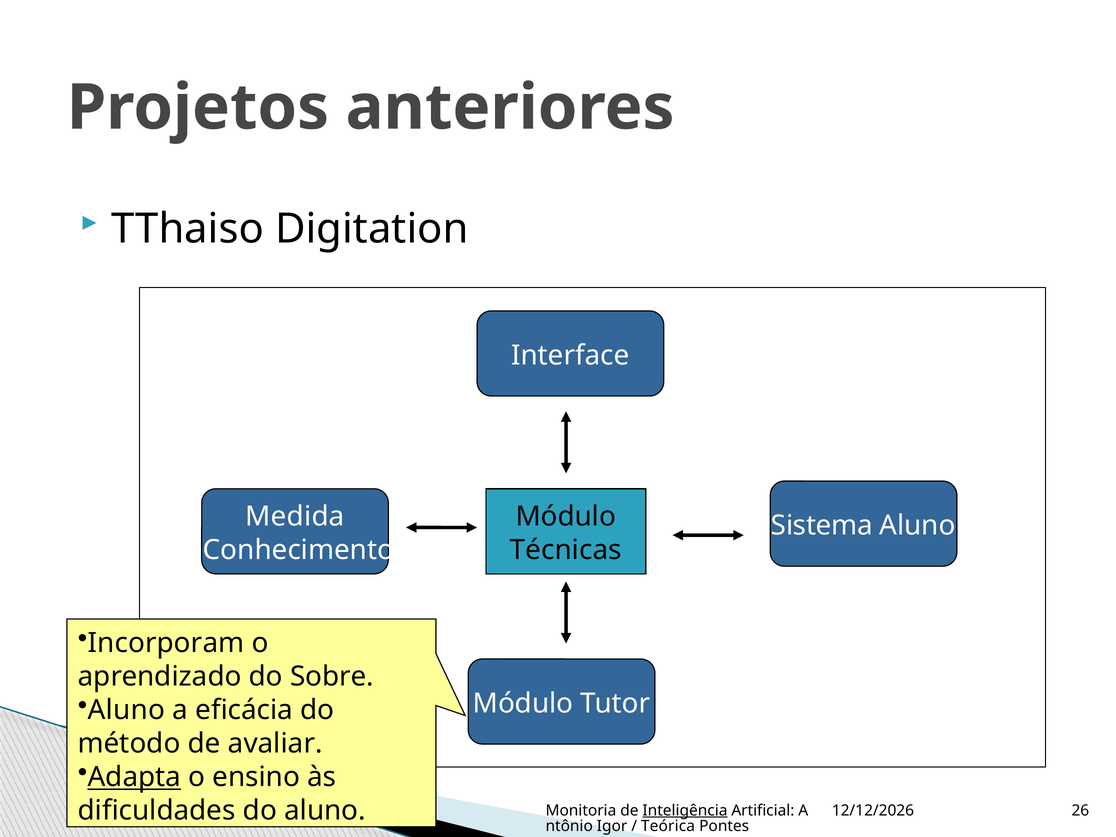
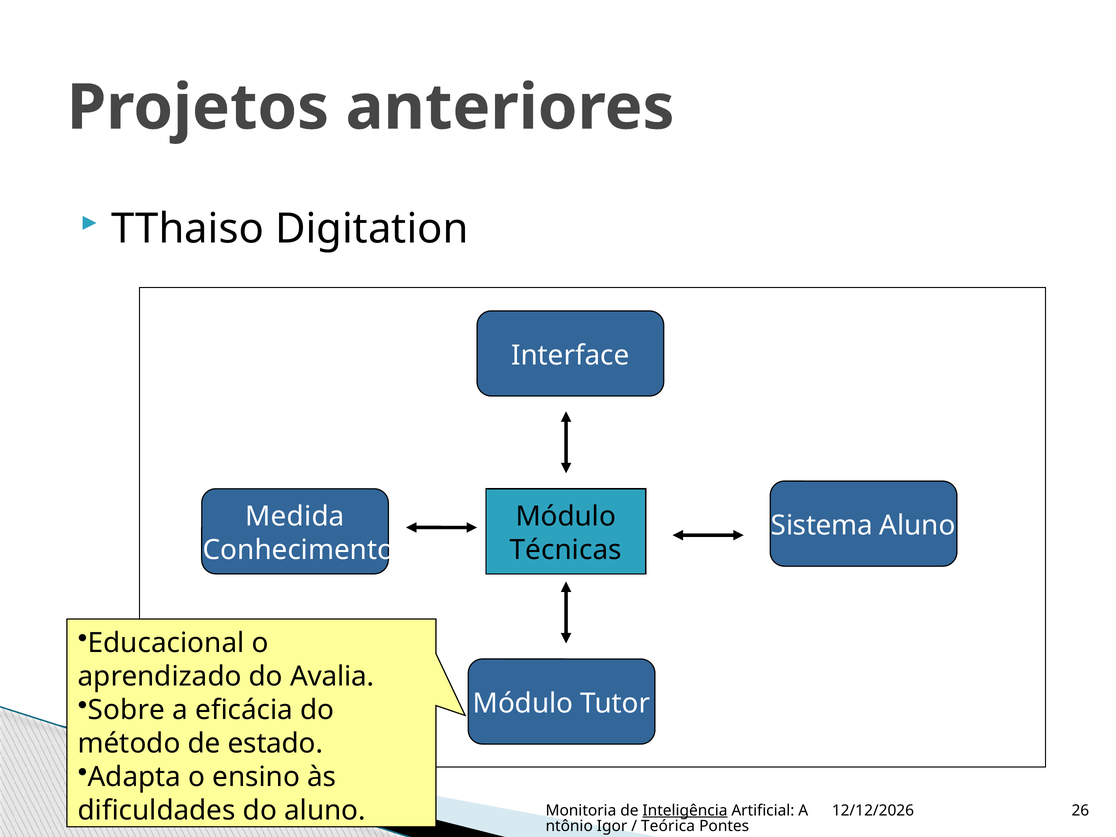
Incorporam: Incorporam -> Educacional
Sobre: Sobre -> Avalia
Aluno at (126, 710): Aluno -> Sobre
avaliar: avaliar -> estado
Adapta underline: present -> none
